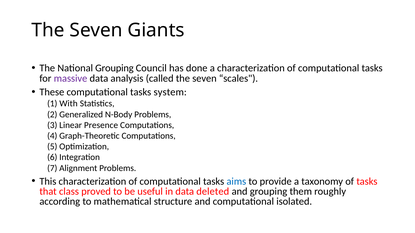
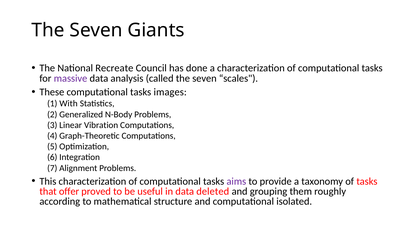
National Grouping: Grouping -> Recreate
system: system -> images
Presence: Presence -> Vibration
aims colour: blue -> purple
class: class -> offer
